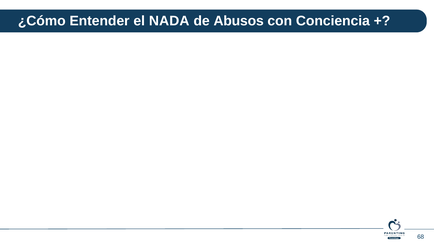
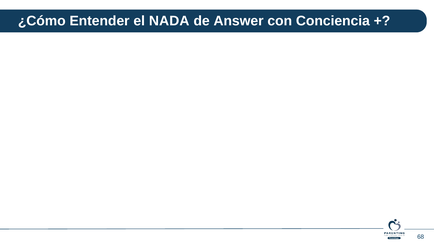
Abusos: Abusos -> Answer
